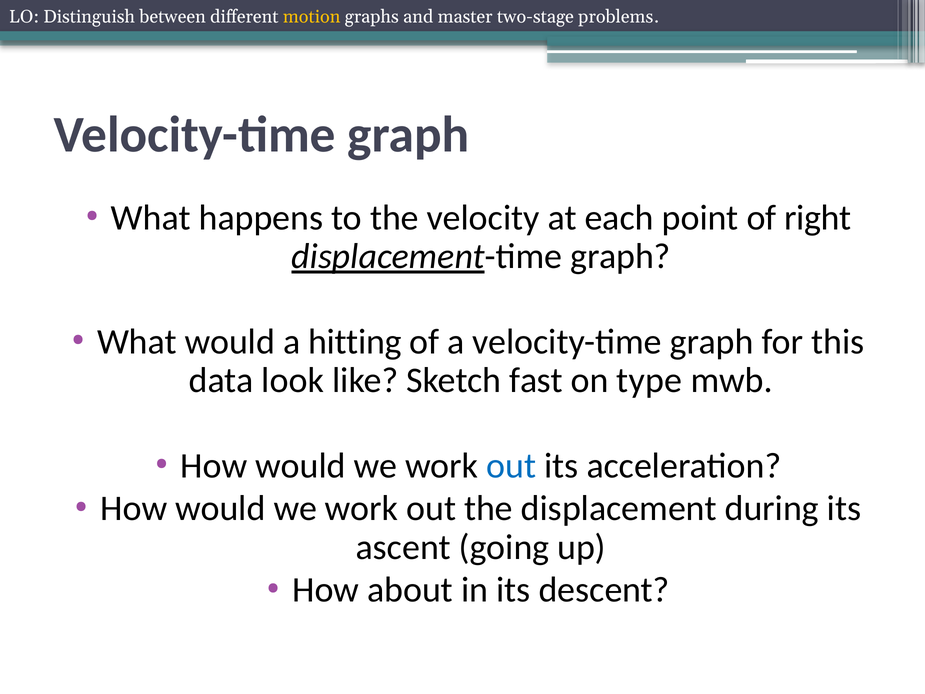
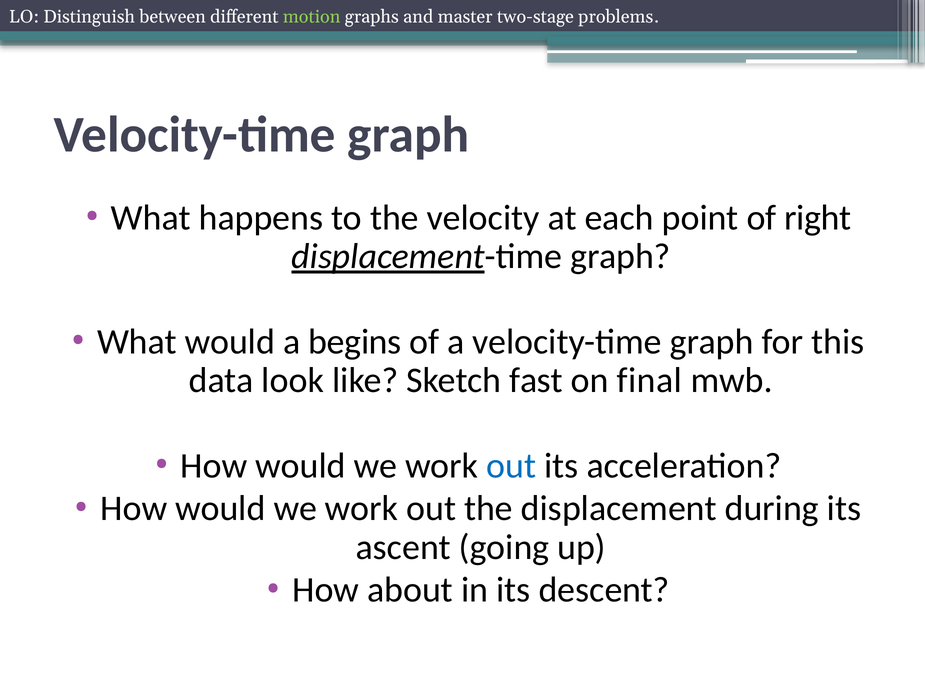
motion colour: yellow -> light green
hitting: hitting -> begins
type: type -> final
